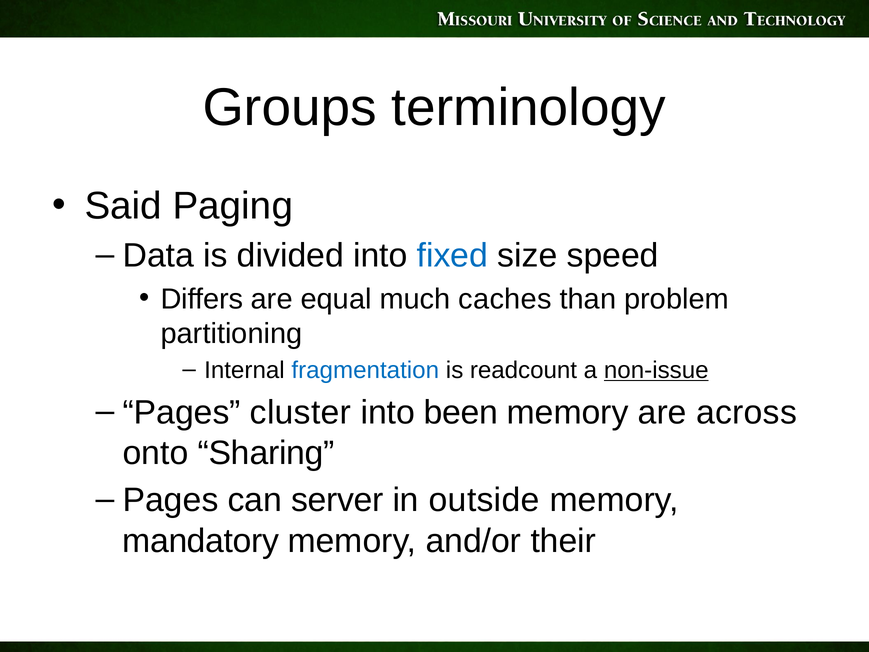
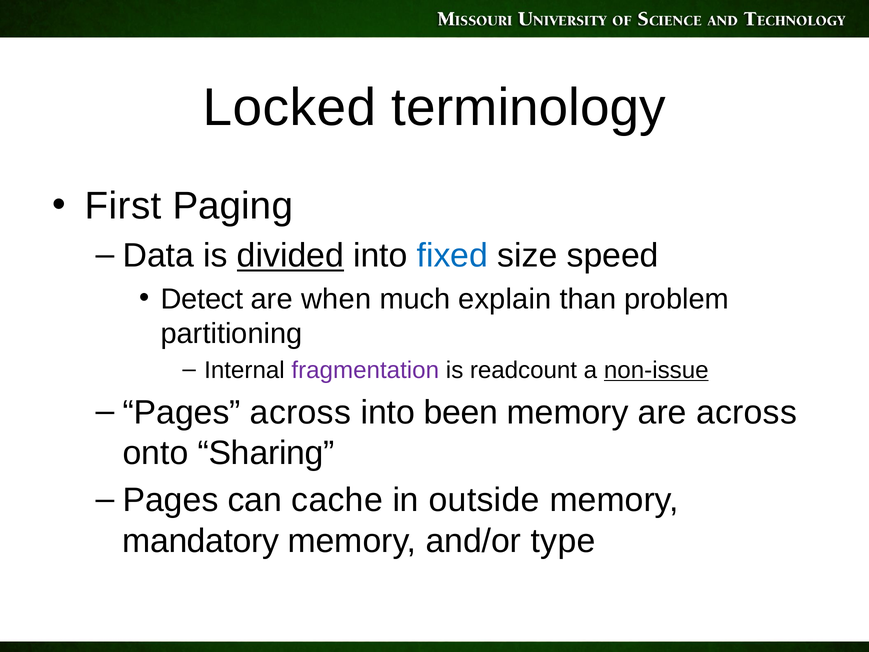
Groups: Groups -> Locked
Said: Said -> First
divided underline: none -> present
Differs: Differs -> Detect
equal: equal -> when
caches: caches -> explain
fragmentation colour: blue -> purple
cluster at (301, 412): cluster -> across
server: server -> cache
their: their -> type
